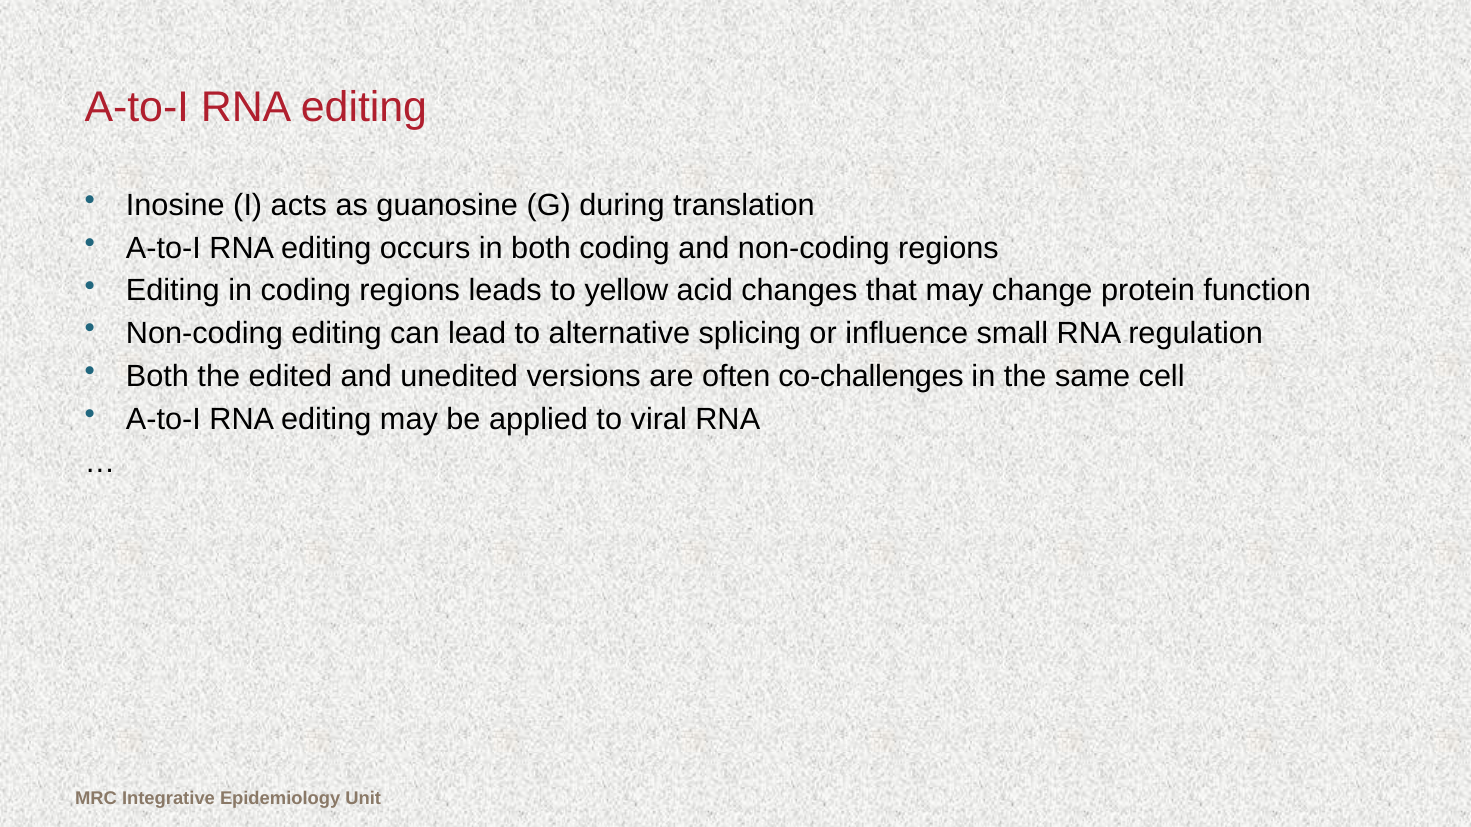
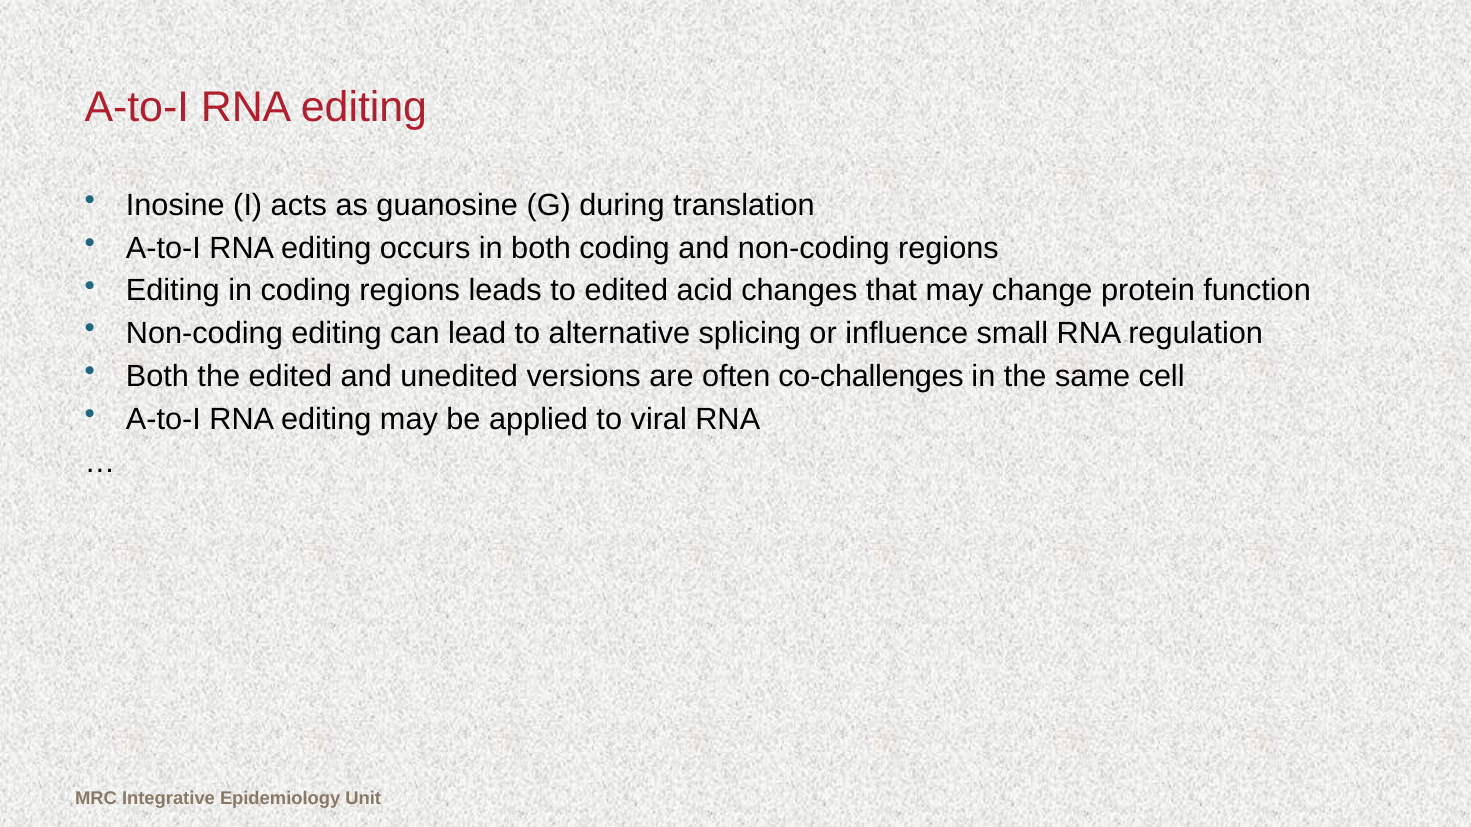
to yellow: yellow -> edited
